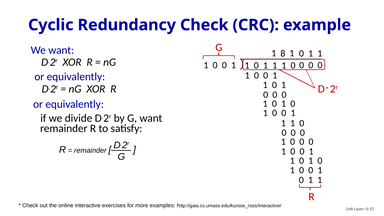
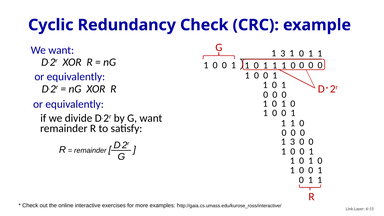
8 at (283, 54): 8 -> 3
0 at (293, 142): 0 -> 3
